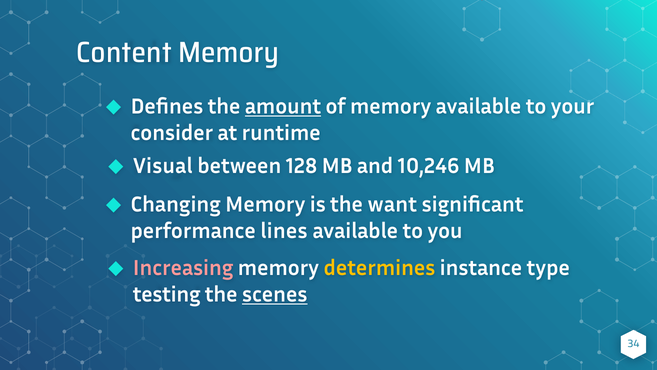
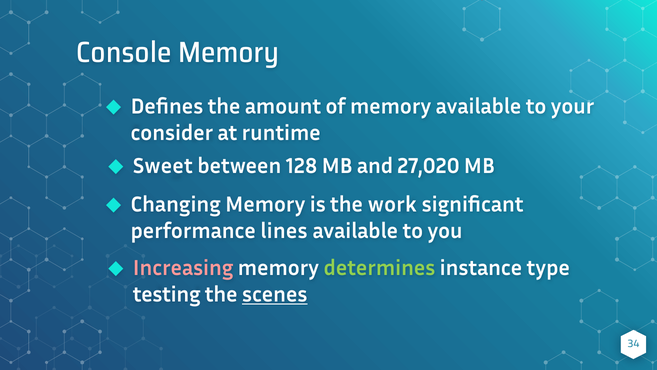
Content: Content -> Console
amount underline: present -> none
Visual: Visual -> Sweet
10,246: 10,246 -> 27,020
want: want -> work
determines colour: yellow -> light green
